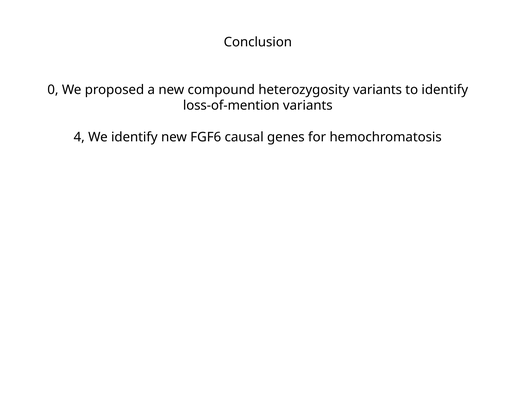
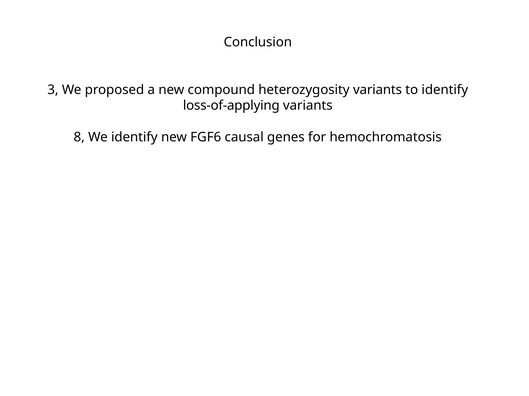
0: 0 -> 3
loss-of-mention: loss-of-mention -> loss-of-applying
4: 4 -> 8
